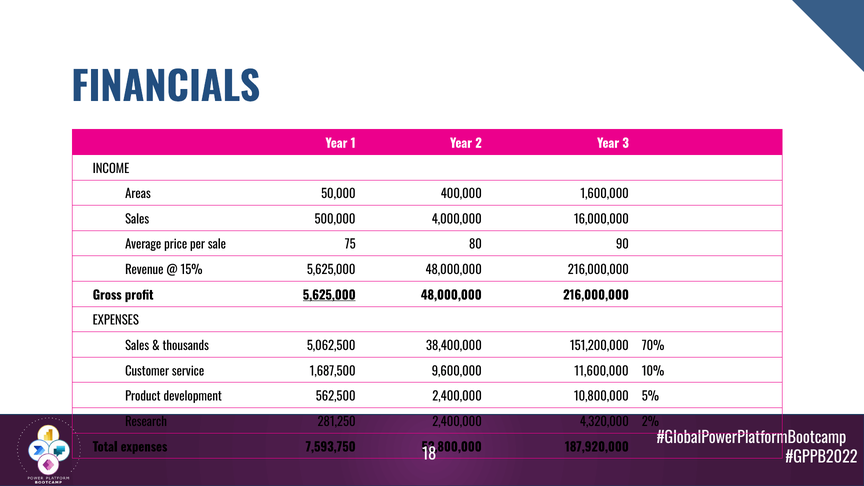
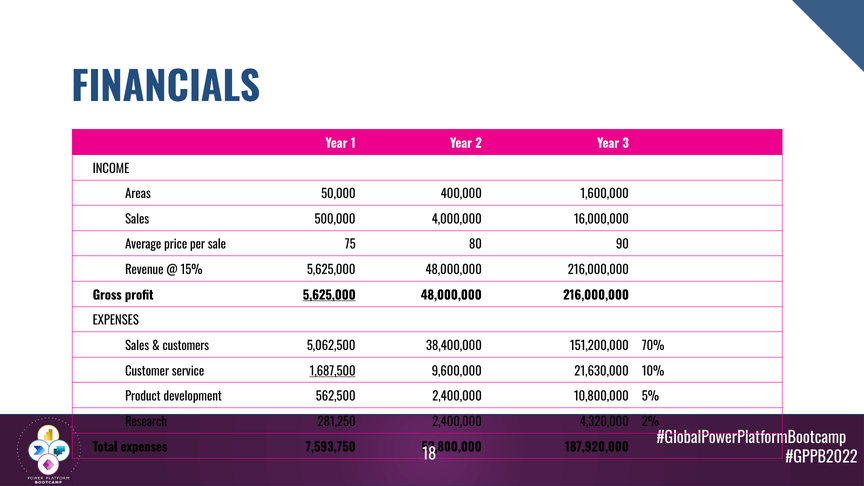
thousands: thousands -> customers
1,687,500 underline: none -> present
11,600,000: 11,600,000 -> 21,630,000
